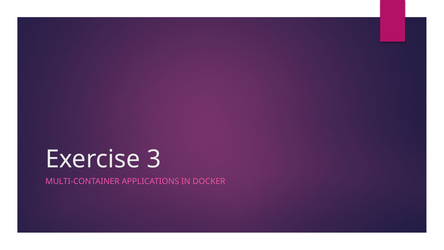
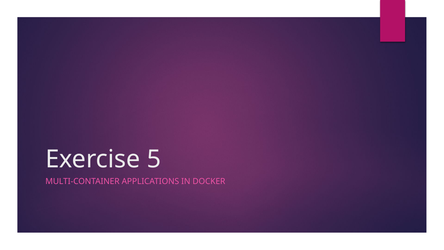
3: 3 -> 5
